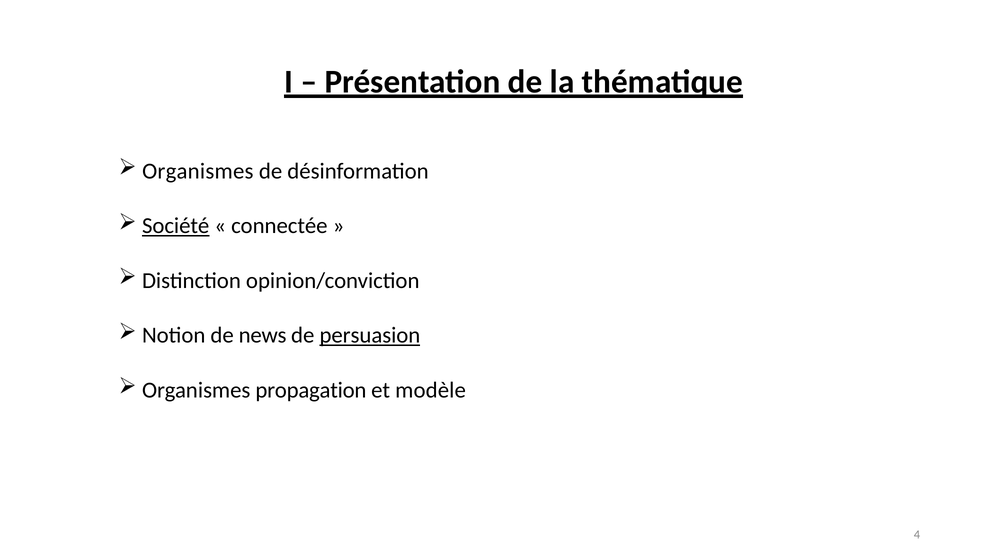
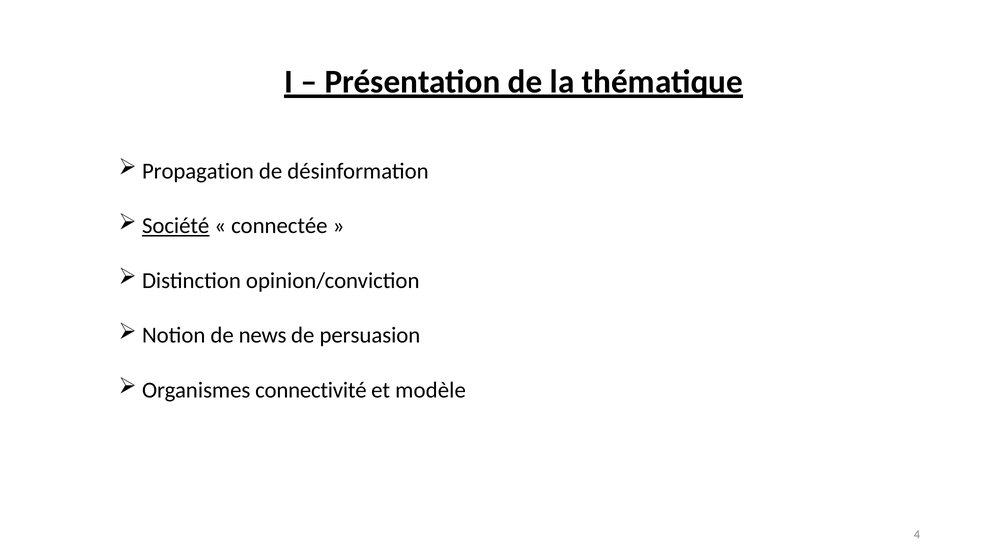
Organismes at (198, 171): Organismes -> Propagation
persuasion underline: present -> none
propagation: propagation -> connectivité
